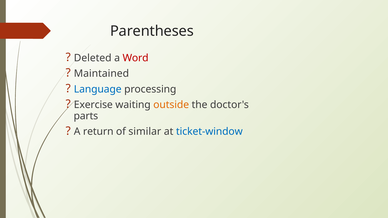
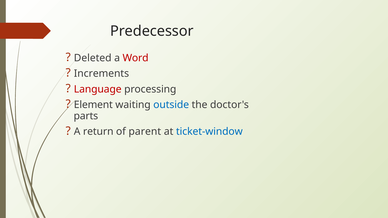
Parentheses: Parentheses -> Predecessor
Maintained: Maintained -> Increments
Language colour: blue -> red
Exercise: Exercise -> Element
outside colour: orange -> blue
similar: similar -> parent
